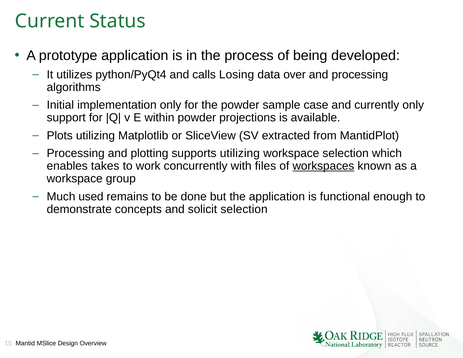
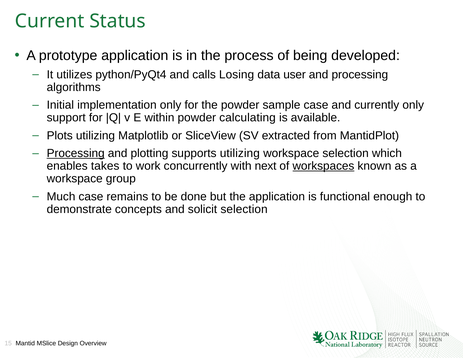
over: over -> user
projections: projections -> calculating
Processing at (76, 153) underline: none -> present
files: files -> next
Much used: used -> case
